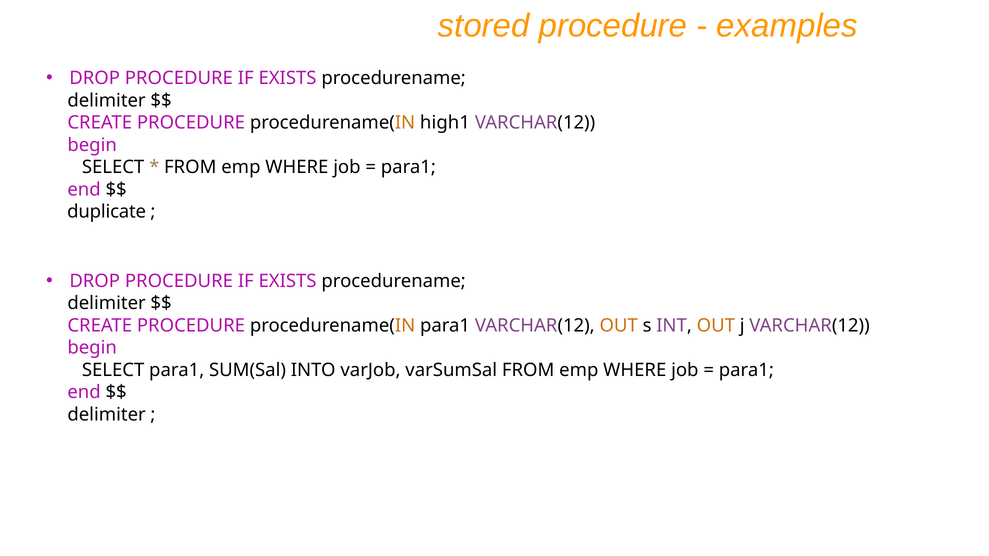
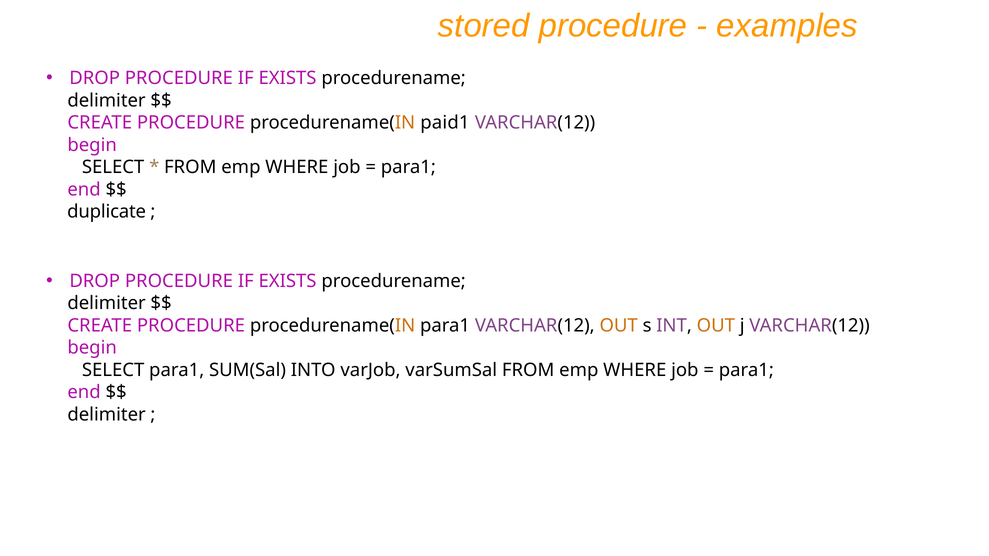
high1: high1 -> paid1
